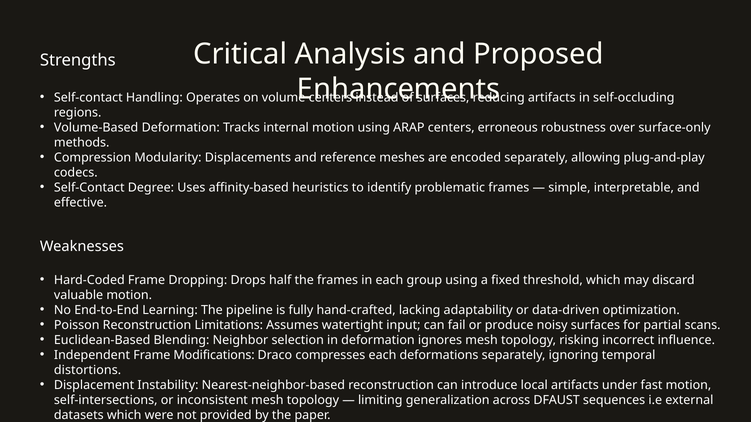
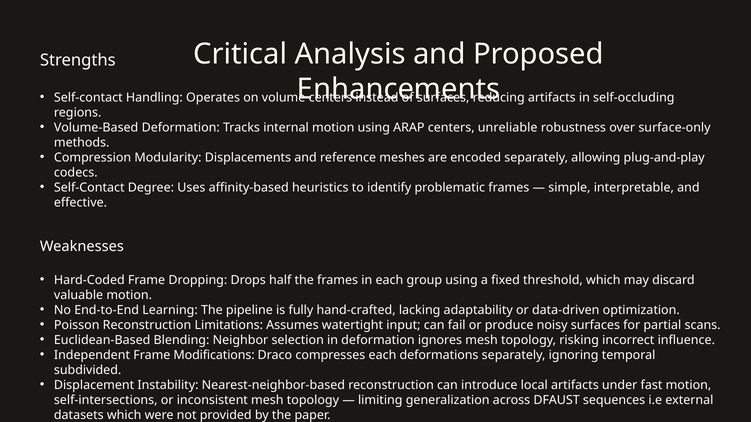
erroneous: erroneous -> unreliable
distortions: distortions -> subdivided
